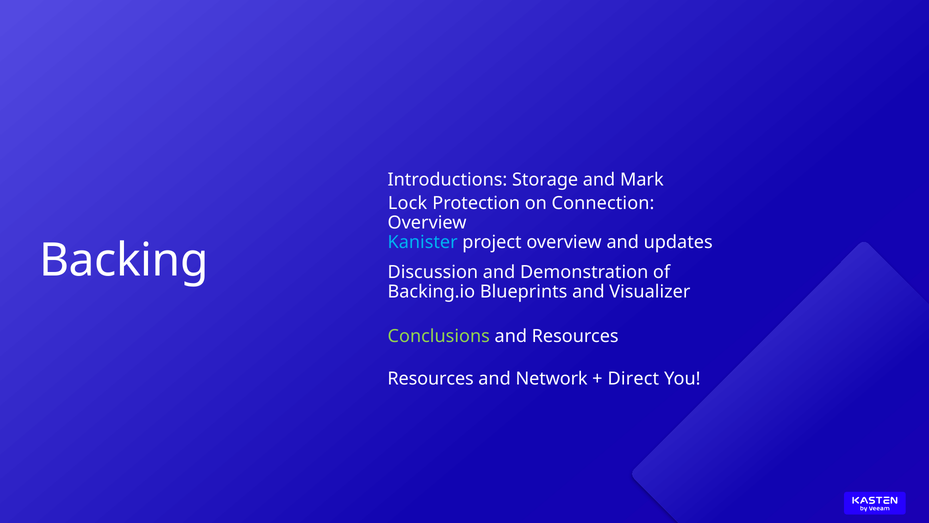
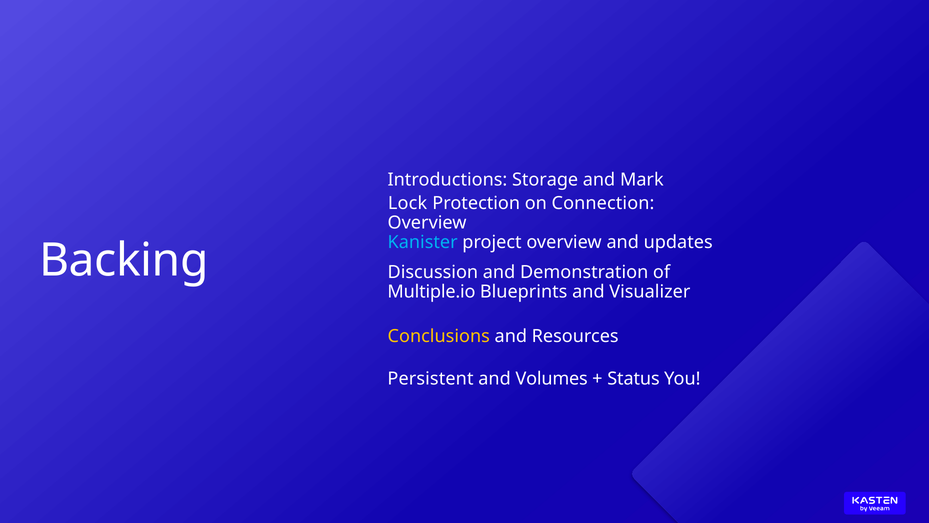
Backing.io: Backing.io -> Multiple.io
Conclusions colour: light green -> yellow
Resources at (431, 379): Resources -> Persistent
Network: Network -> Volumes
Direct: Direct -> Status
